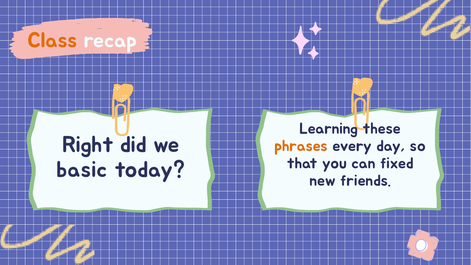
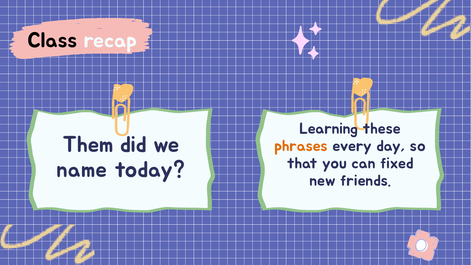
Class colour: orange -> black
Right: Right -> Them
basic: basic -> name
